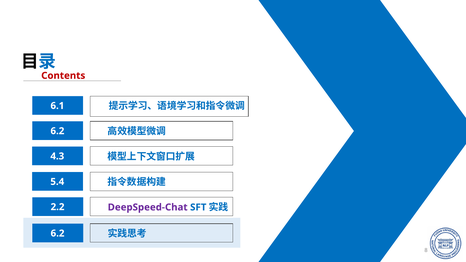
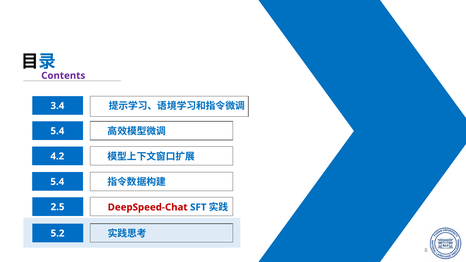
Contents colour: red -> purple
6.1: 6.1 -> 3.4
6.2 at (57, 131): 6.2 -> 5.4
4.3: 4.3 -> 4.2
2.2: 2.2 -> 2.5
DeepSpeed-Chat colour: purple -> red
6.2 at (58, 233): 6.2 -> 5.2
